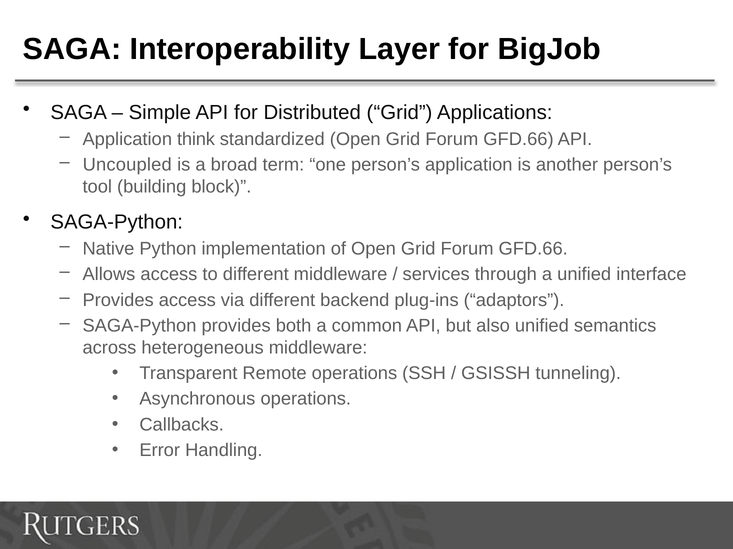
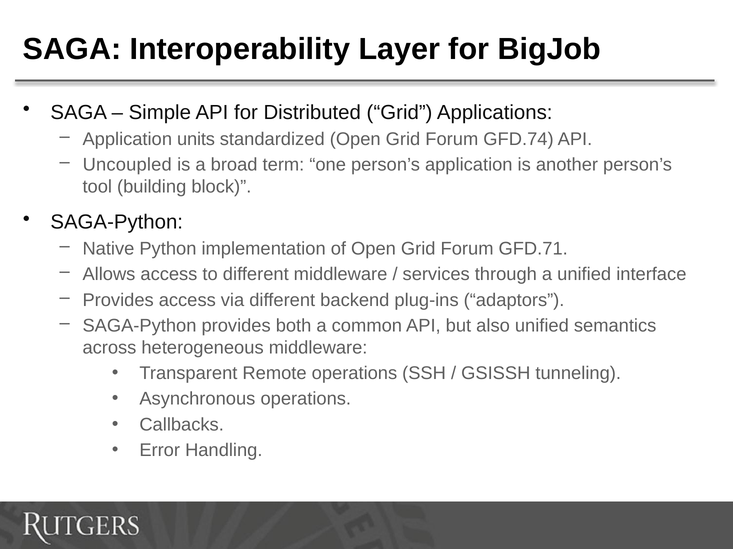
think: think -> units
GFD.66 at (518, 139): GFD.66 -> GFD.74
GFD.66 at (533, 249): GFD.66 -> GFD.71
